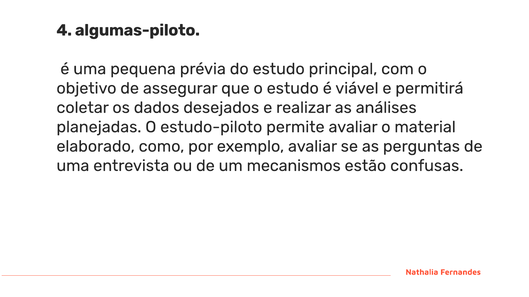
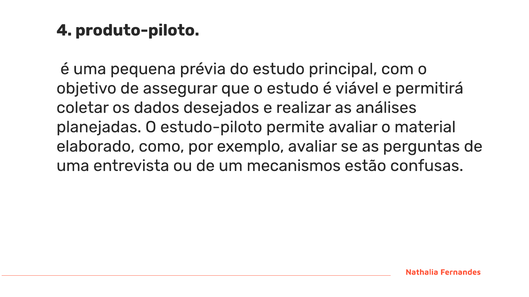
algumas-piloto: algumas-piloto -> produto-piloto
